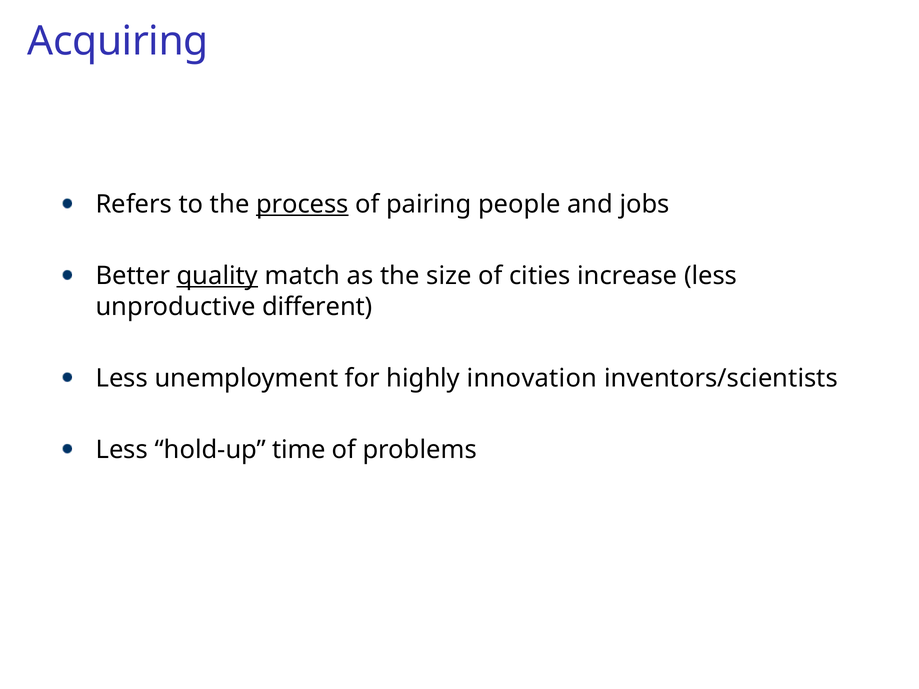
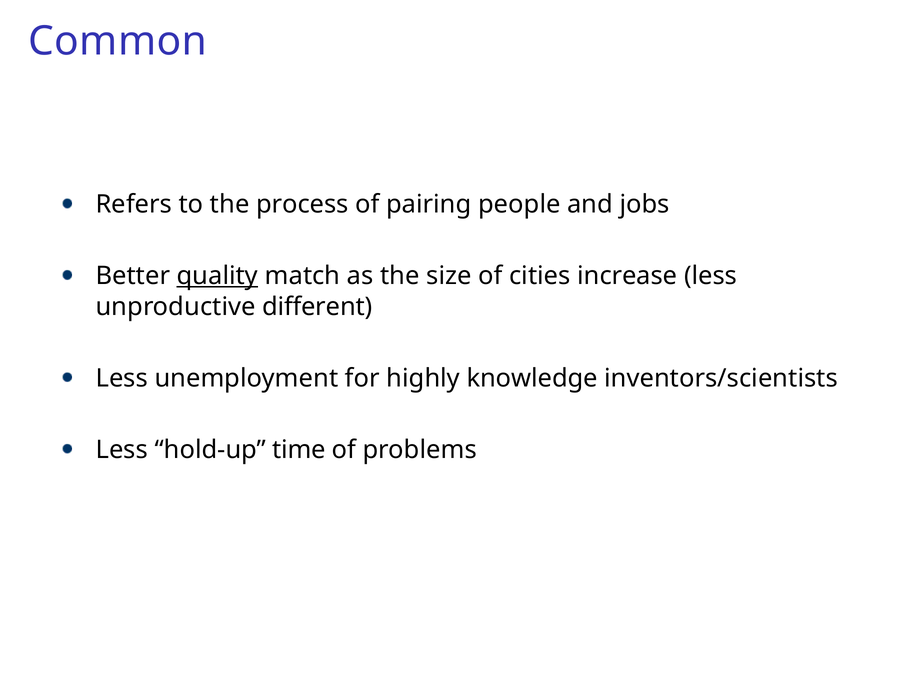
Acquiring: Acquiring -> Common
process underline: present -> none
innovation: innovation -> knowledge
